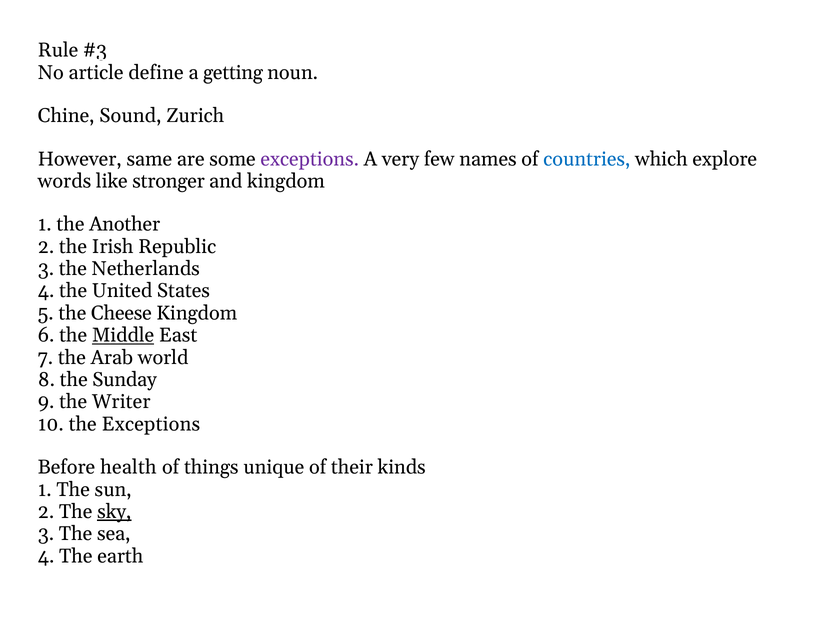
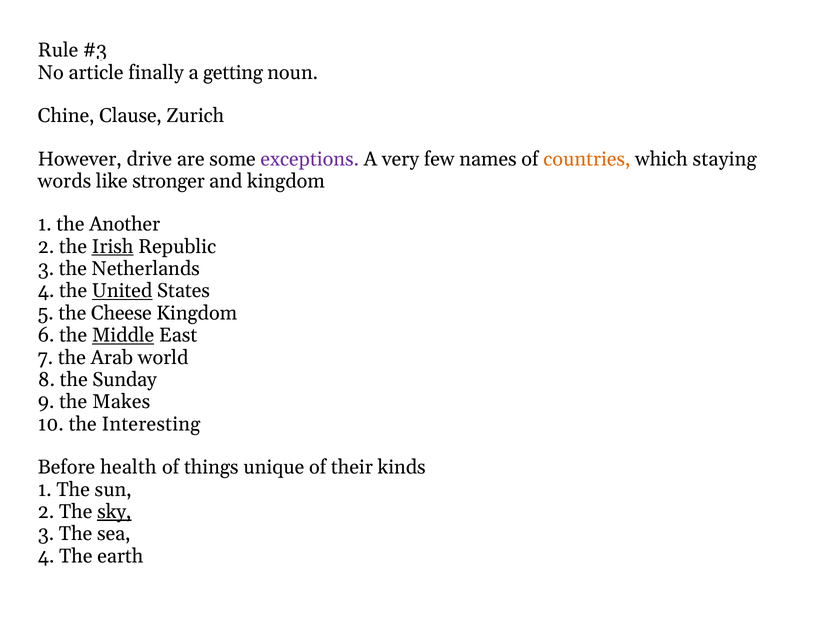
define: define -> finally
Sound: Sound -> Clause
same: same -> drive
countries colour: blue -> orange
explore: explore -> staying
Irish underline: none -> present
United underline: none -> present
Writer: Writer -> Makes
the Exceptions: Exceptions -> Interesting
